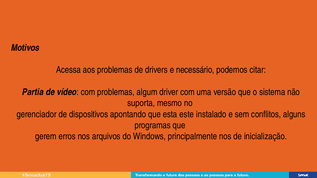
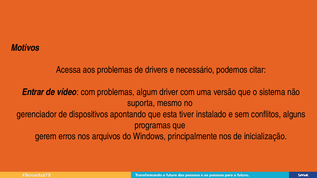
Partia: Partia -> Entrar
este: este -> tiver
